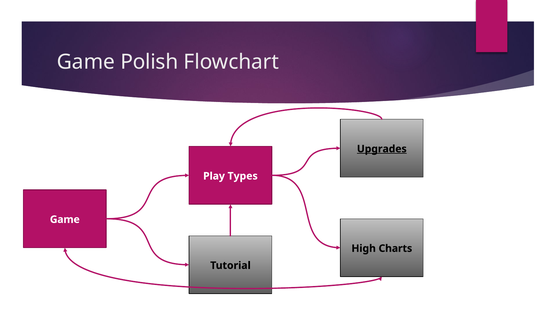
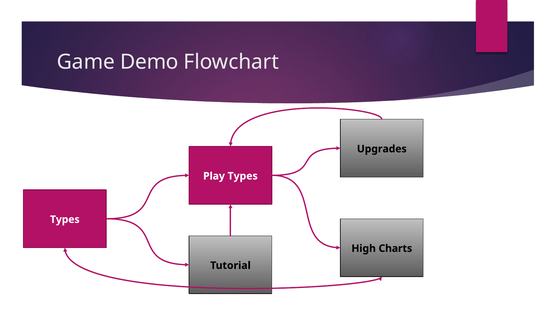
Polish: Polish -> Demo
Upgrades underline: present -> none
Game at (65, 219): Game -> Types
